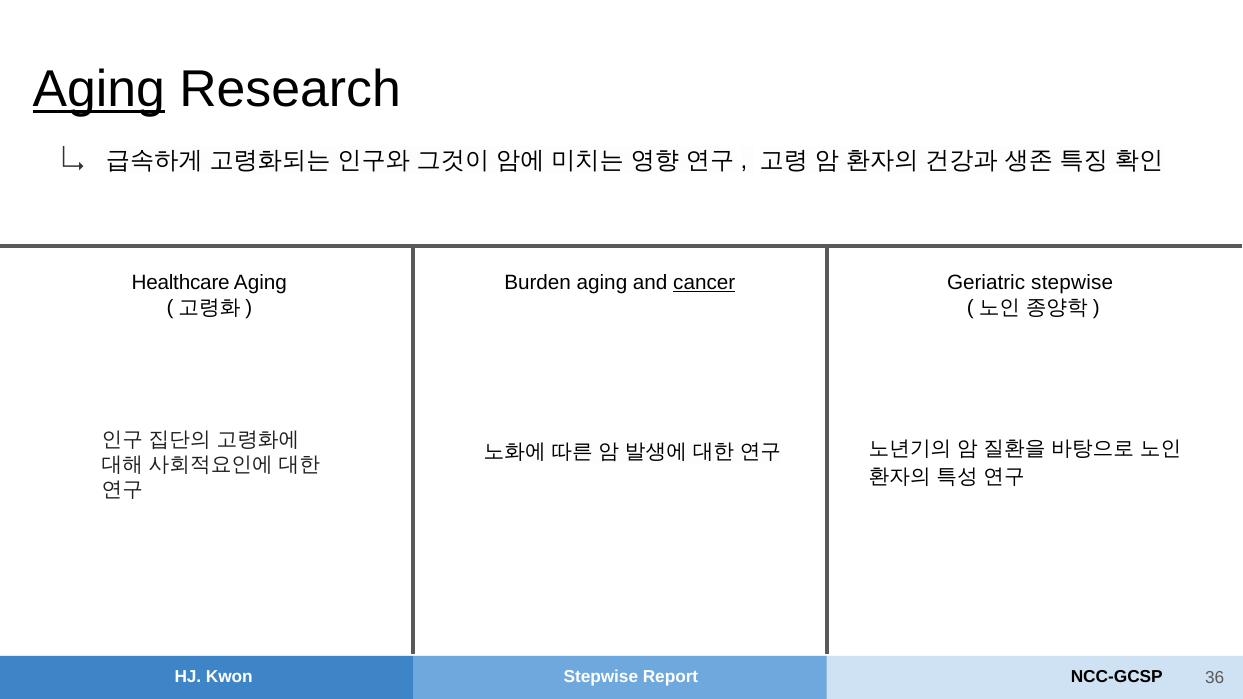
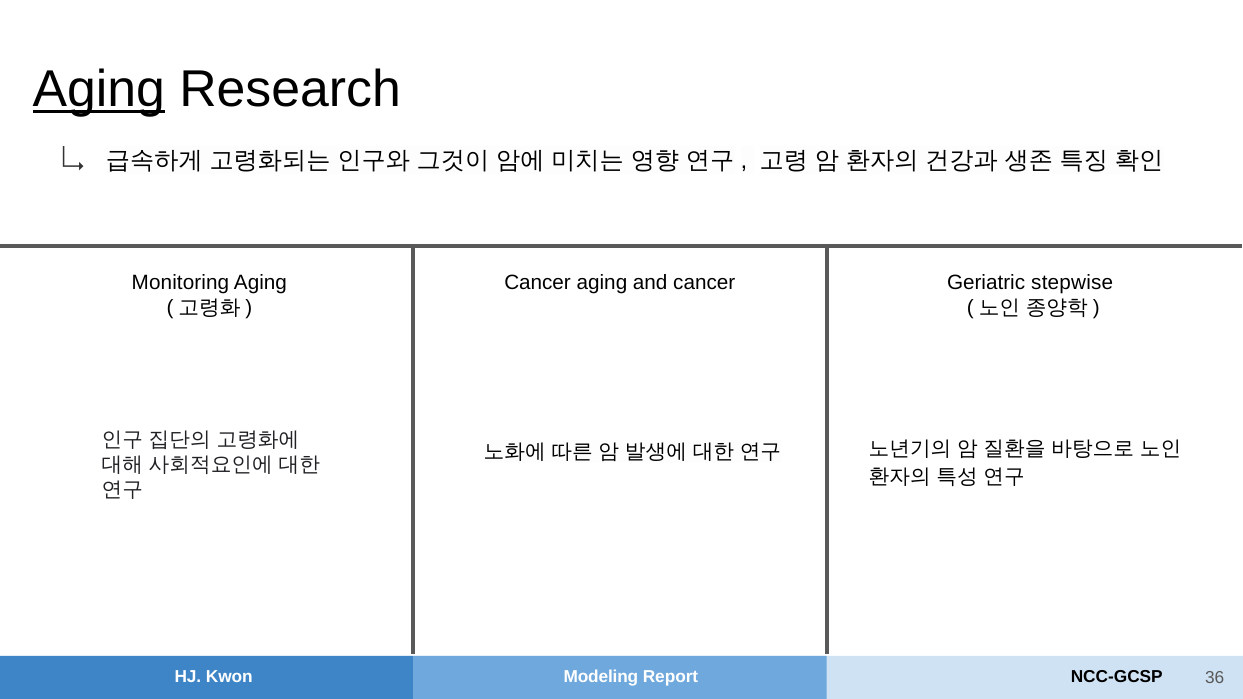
Healthcare: Healthcare -> Monitoring
Burden at (538, 283): Burden -> Cancer
cancer at (704, 283) underline: present -> none
Stepwise at (601, 677): Stepwise -> Modeling
